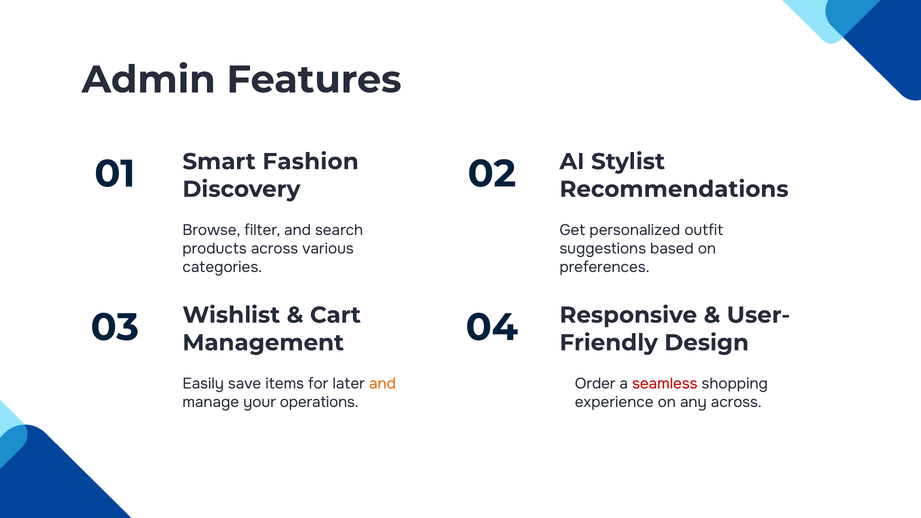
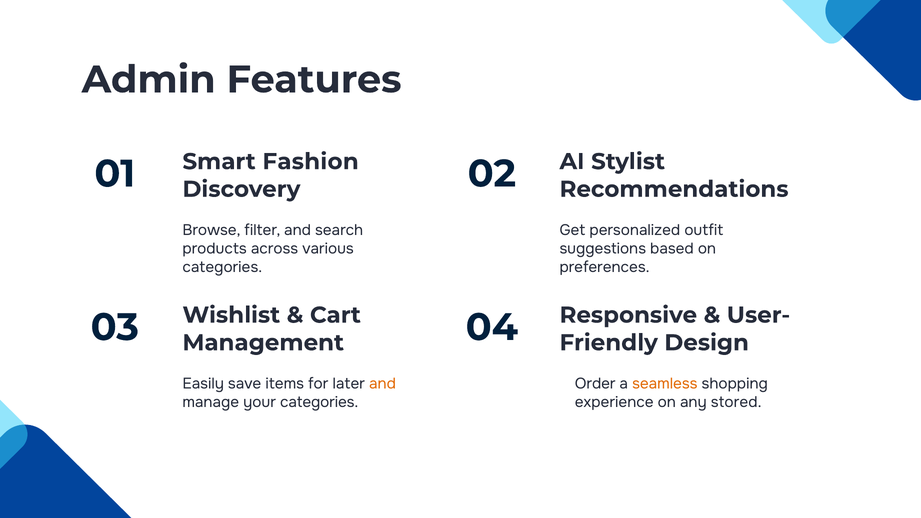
seamless colour: red -> orange
your operations: operations -> categories
any across: across -> stored
